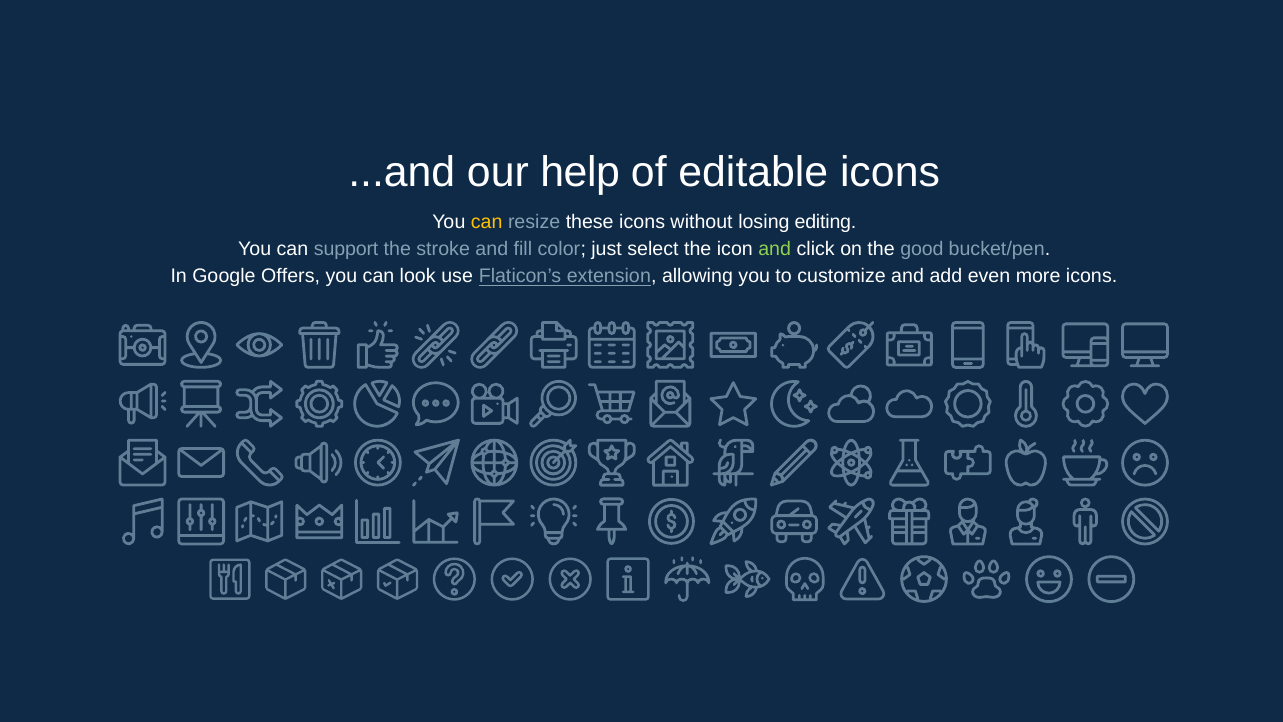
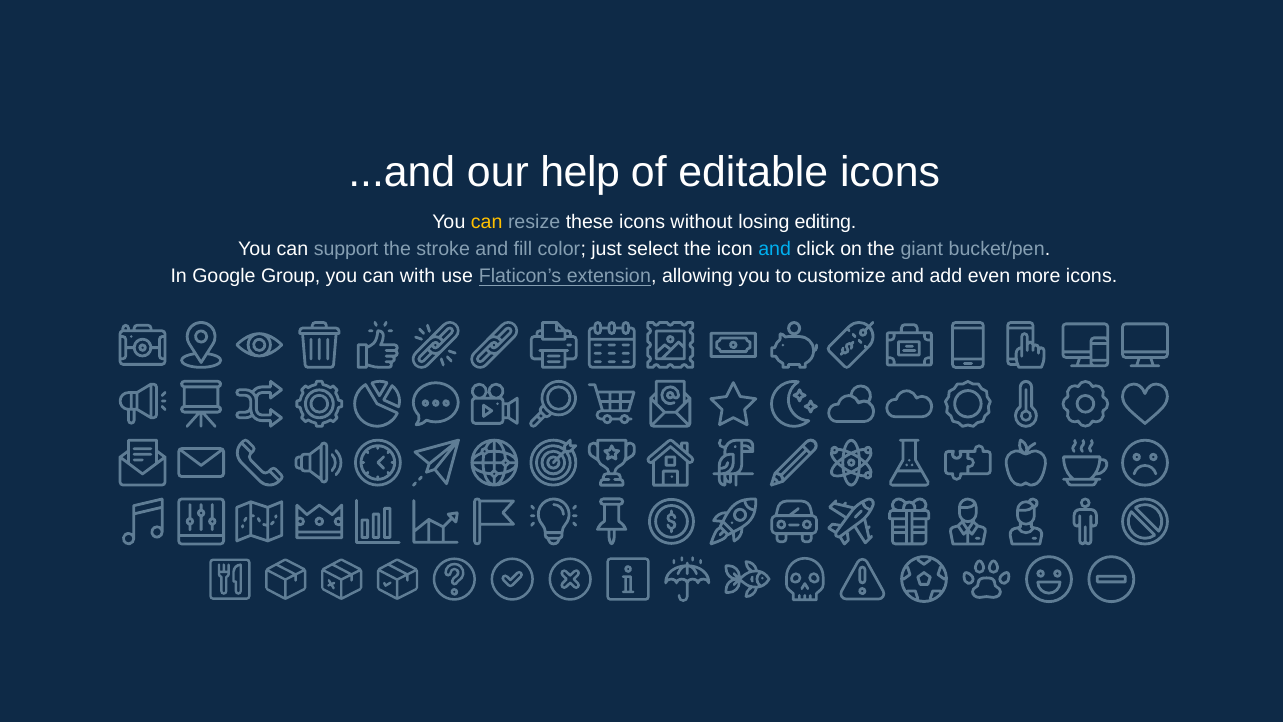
and at (775, 249) colour: light green -> light blue
good: good -> giant
Offers: Offers -> Group
look: look -> with
